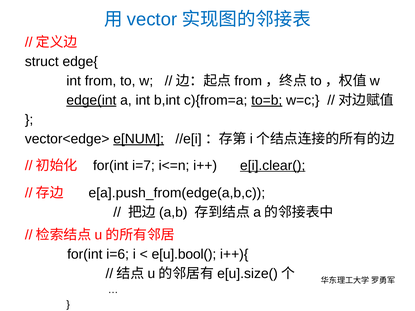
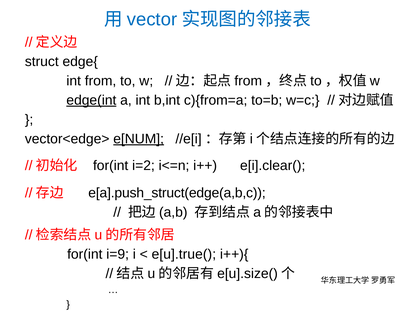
to=b underline: present -> none
i=7: i=7 -> i=2
e[i].clear( underline: present -> none
e[a].push_from(edge(a,b,c: e[a].push_from(edge(a,b,c -> e[a].push_struct(edge(a,b,c
i=6: i=6 -> i=9
e[u].bool(: e[u].bool( -> e[u].true(
